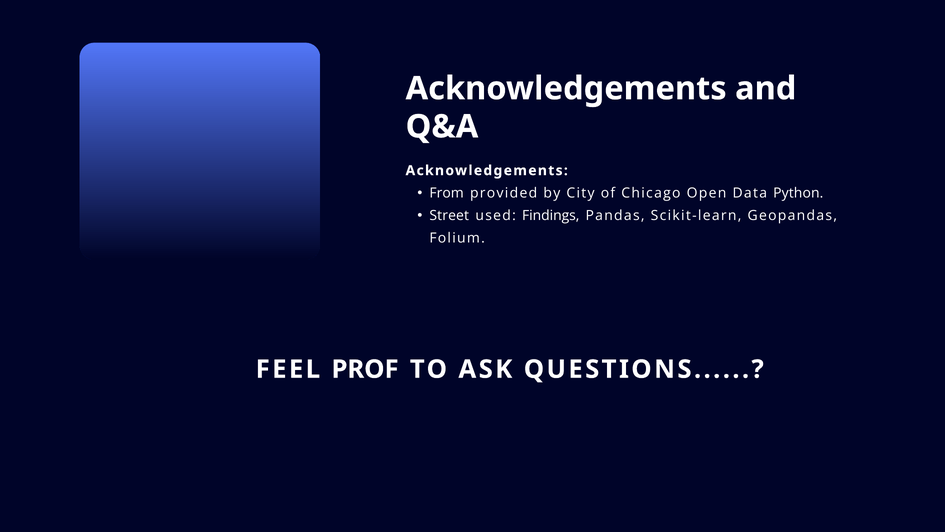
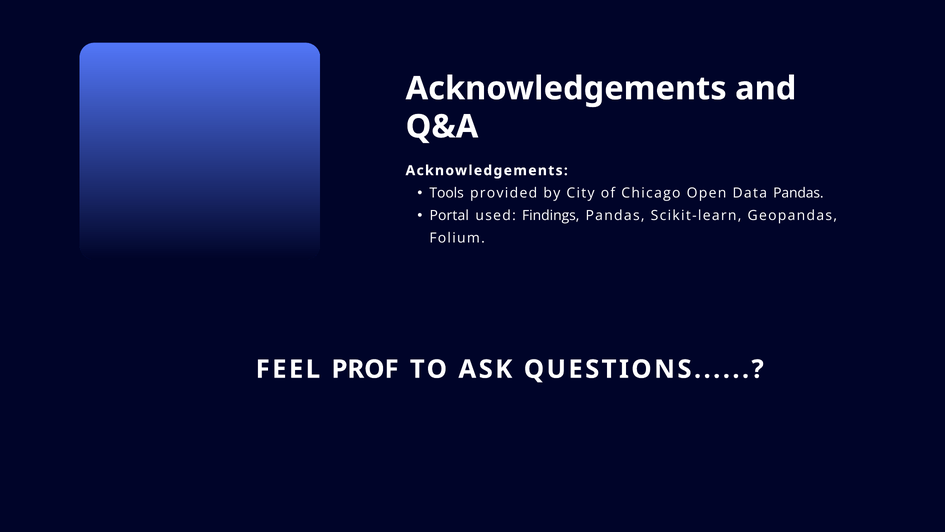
From: From -> Tools
Data Python: Python -> Pandas
Street: Street -> Portal
